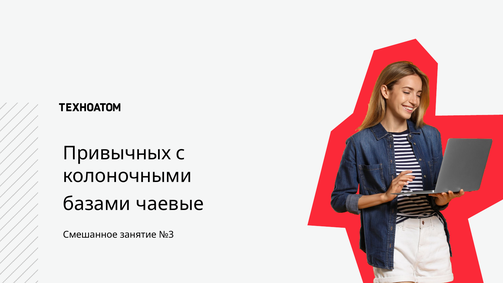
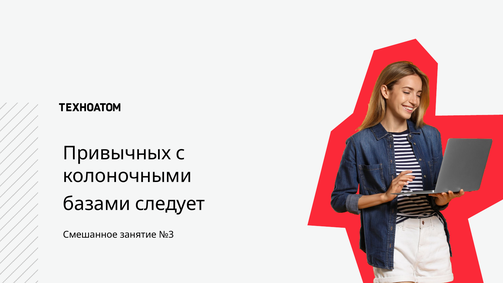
чаевые: чаевые -> следует
